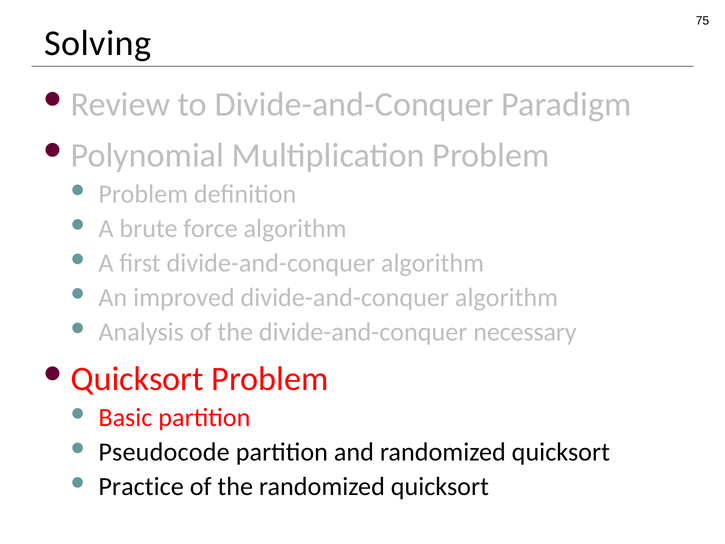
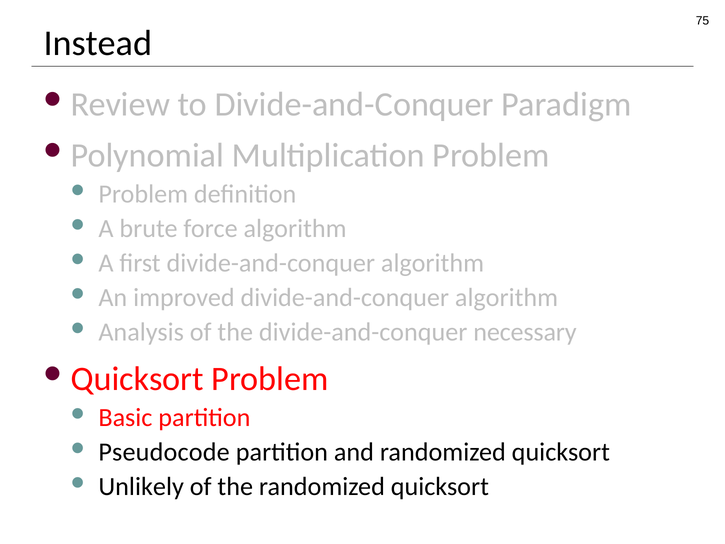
Solving: Solving -> Instead
Practice: Practice -> Unlikely
